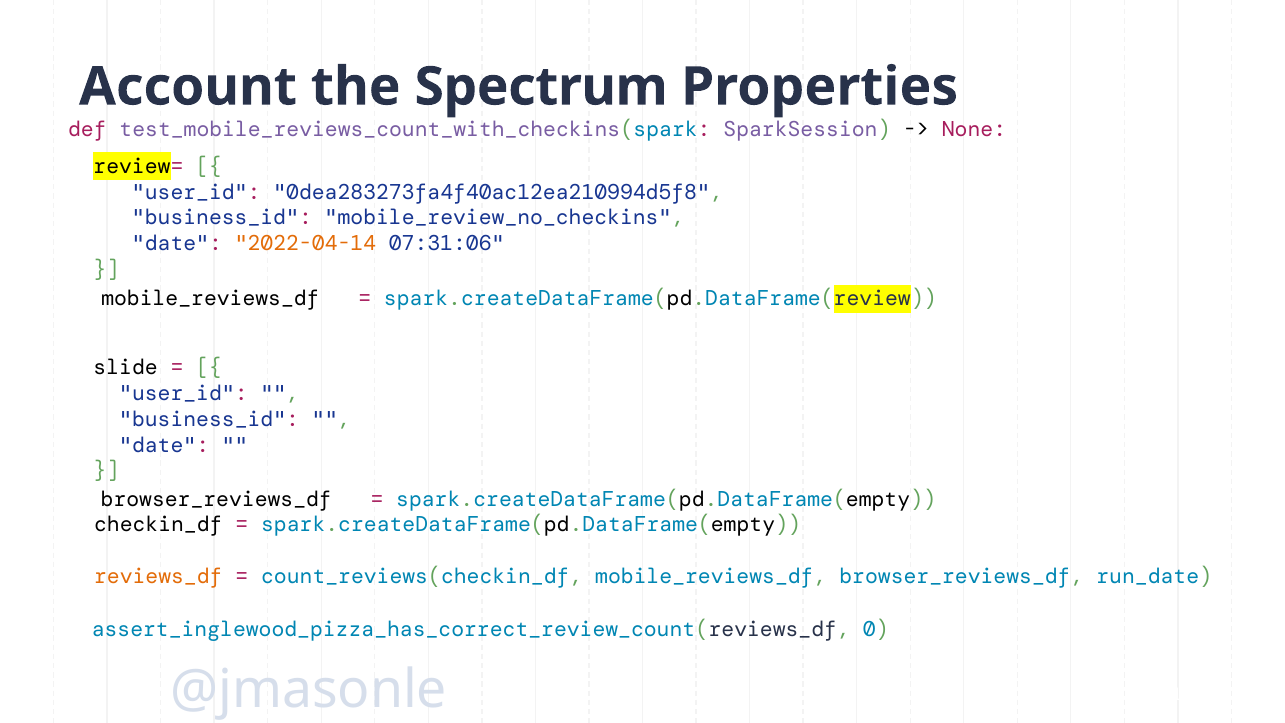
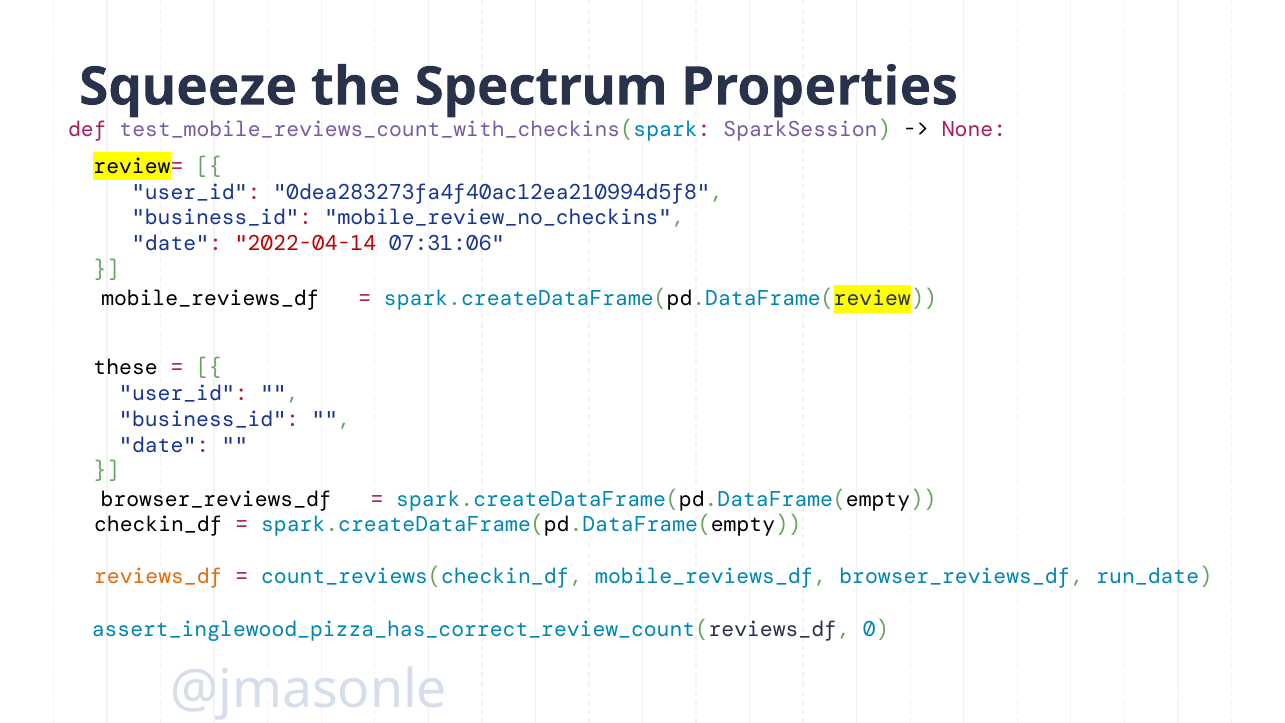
Account: Account -> Squeeze
2022-04-14 colour: orange -> red
slide: slide -> these
